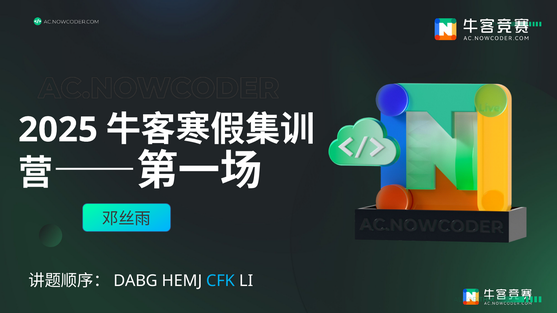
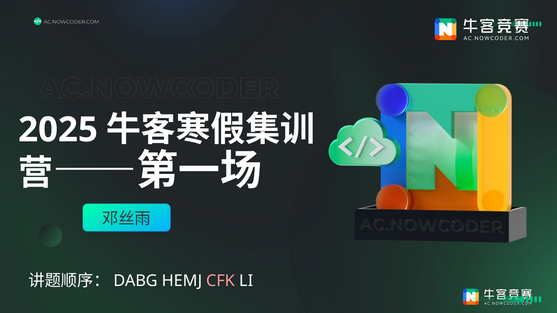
CFK colour: light blue -> pink
